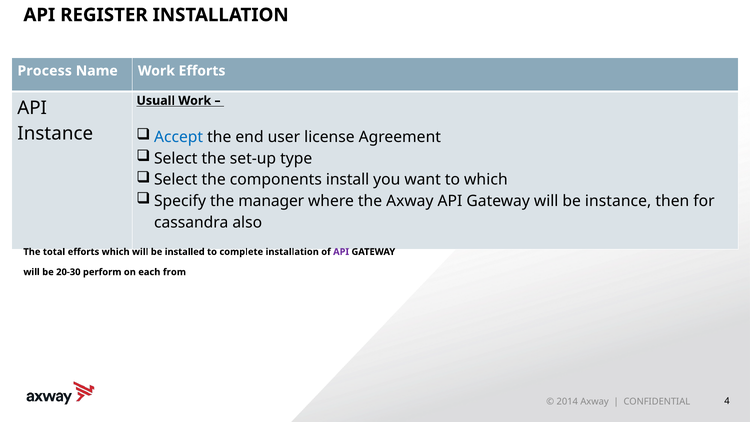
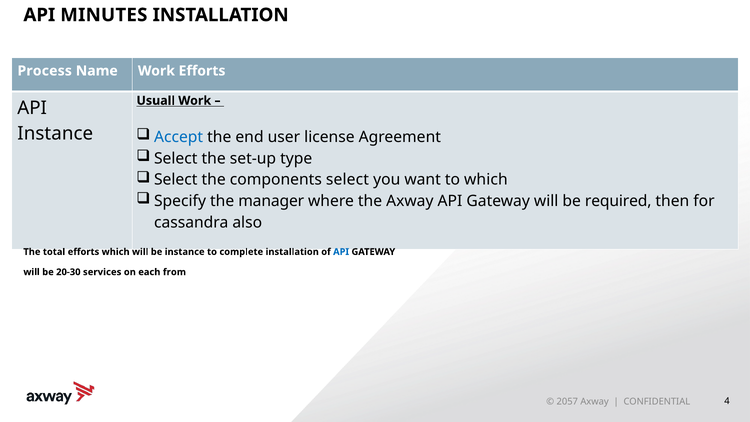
REGISTER: REGISTER -> MINUTES
components install: install -> select
be instance: instance -> required
be installed: installed -> instance
API at (341, 252) colour: purple -> blue
perform: perform -> services
2014: 2014 -> 2057
